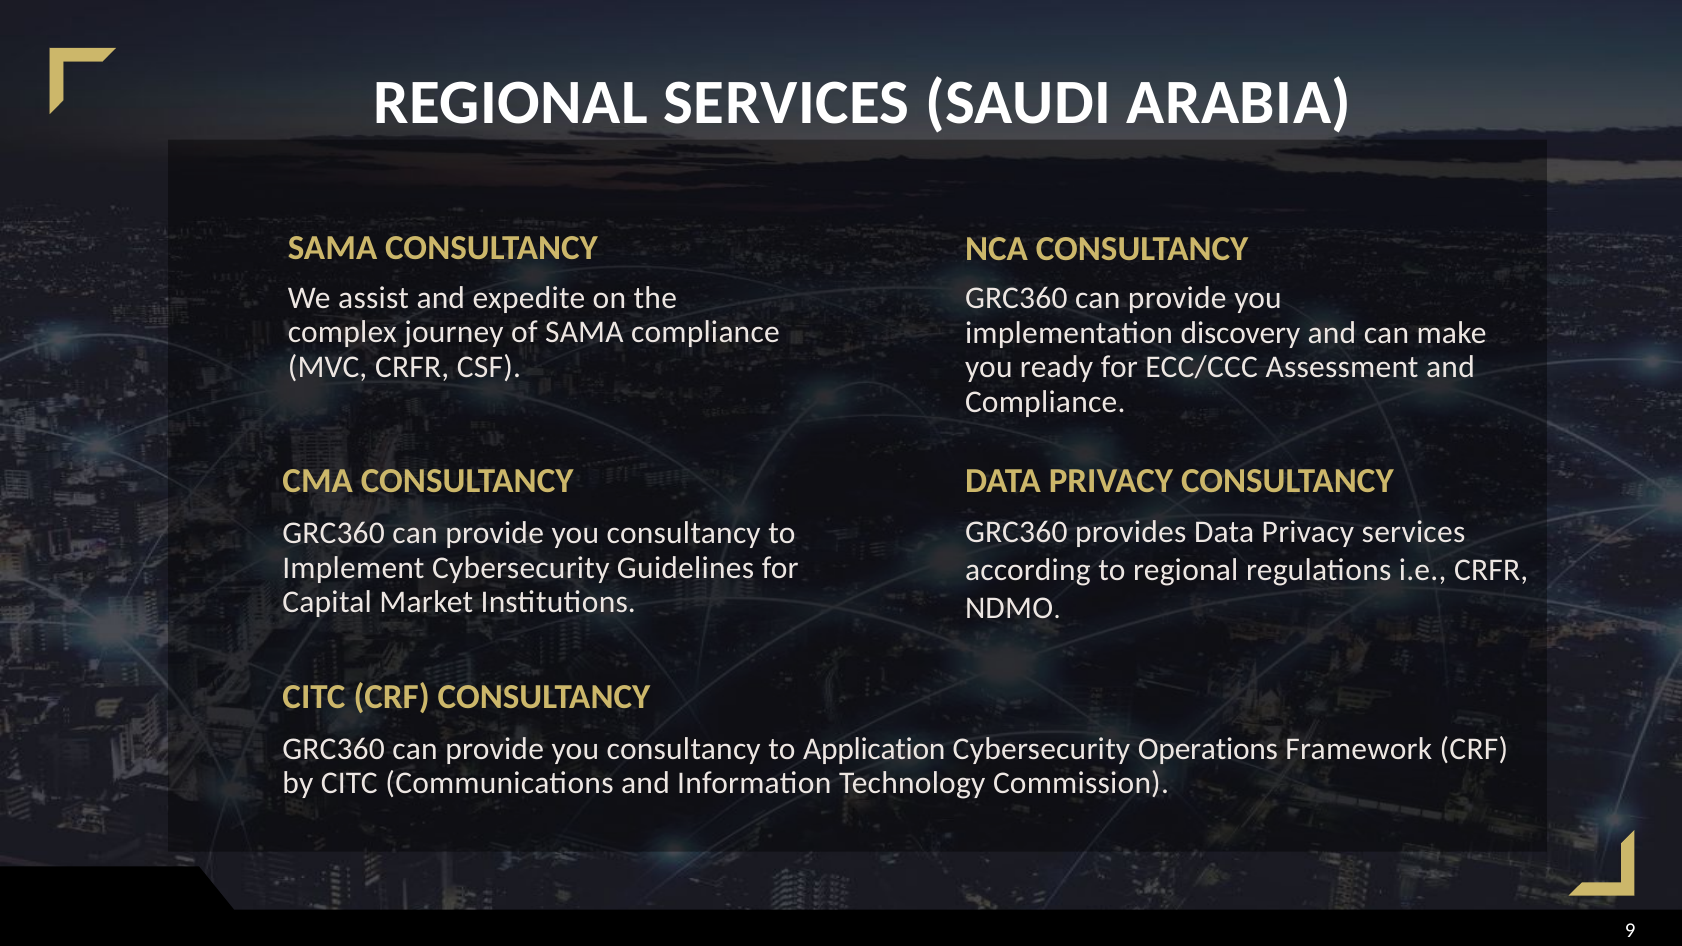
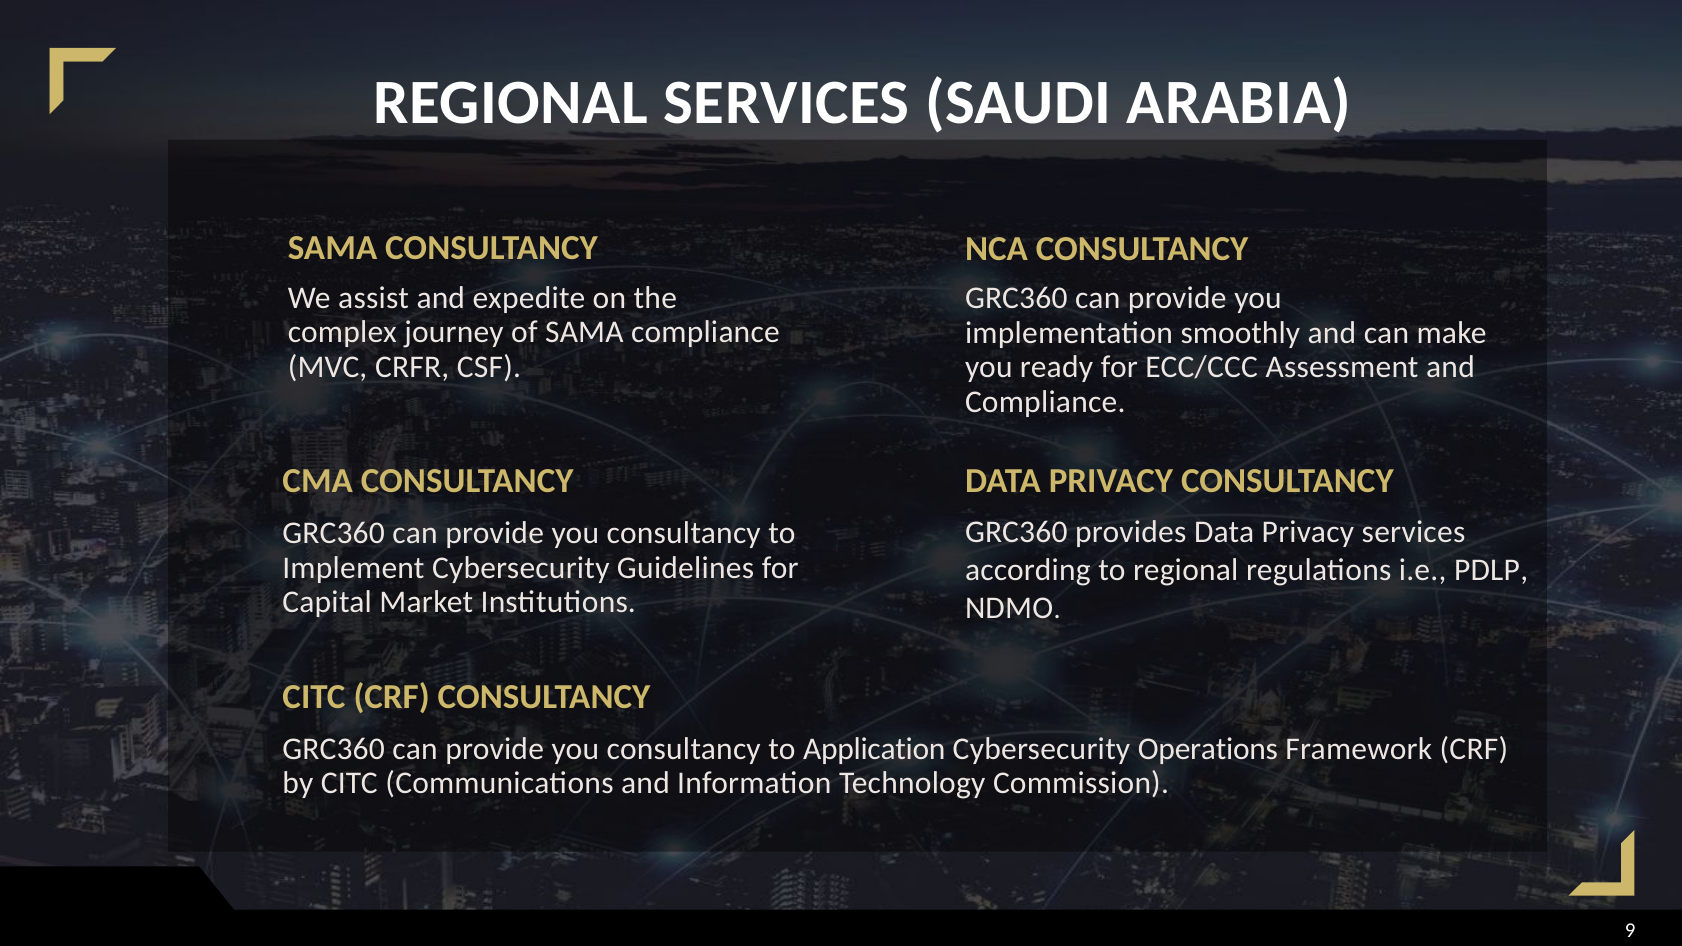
discovery: discovery -> smoothly
i.e CRFR: CRFR -> PDLP
